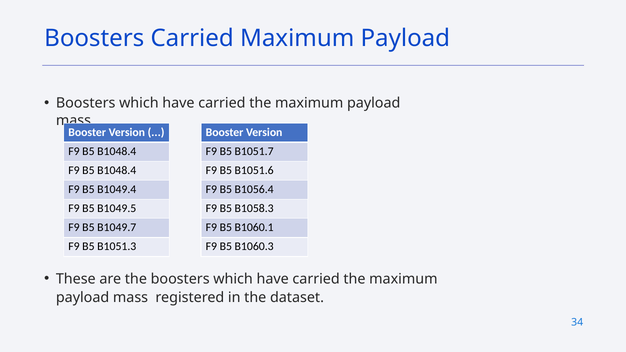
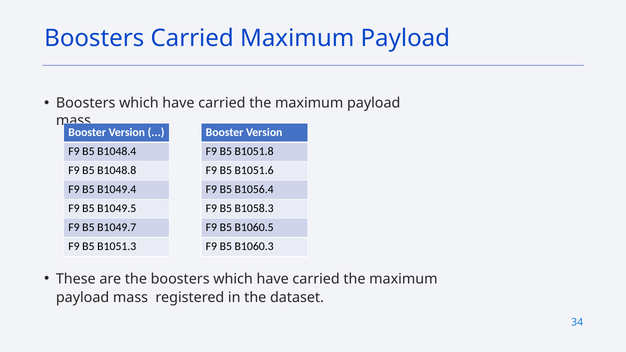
B1051.7: B1051.7 -> B1051.8
B1048.4 at (117, 170): B1048.4 -> B1048.8
B1060.1: B1060.1 -> B1060.5
